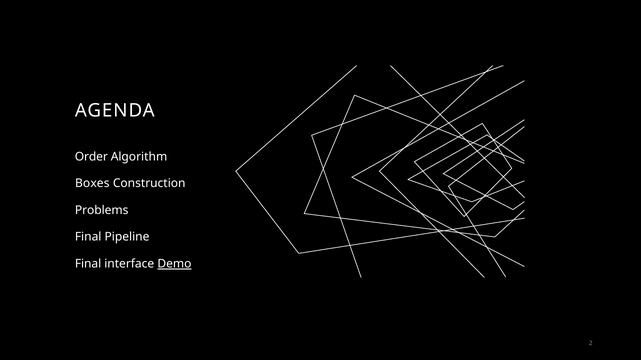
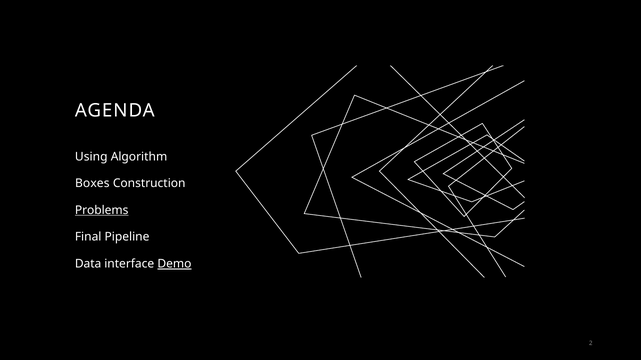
Order: Order -> Using
Problems underline: none -> present
Final at (88, 264): Final -> Data
